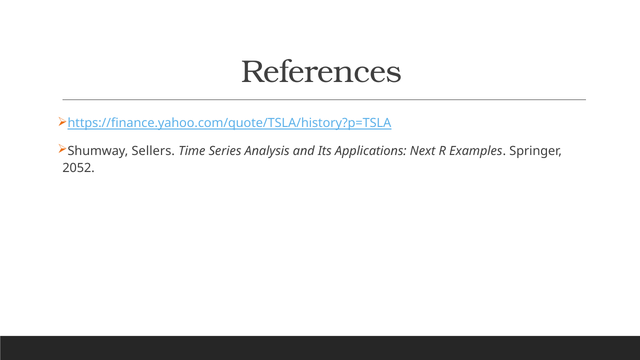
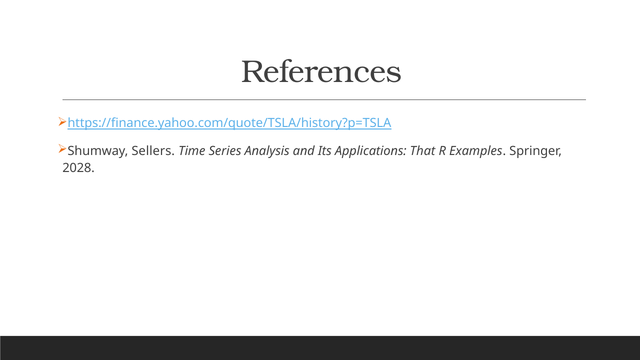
Next: Next -> That
2052: 2052 -> 2028
